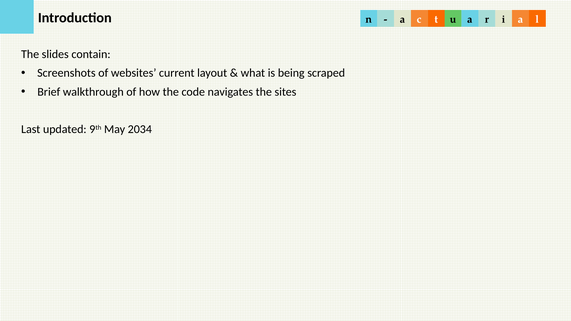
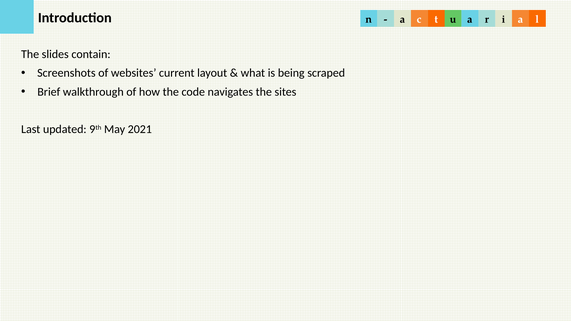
2034: 2034 -> 2021
